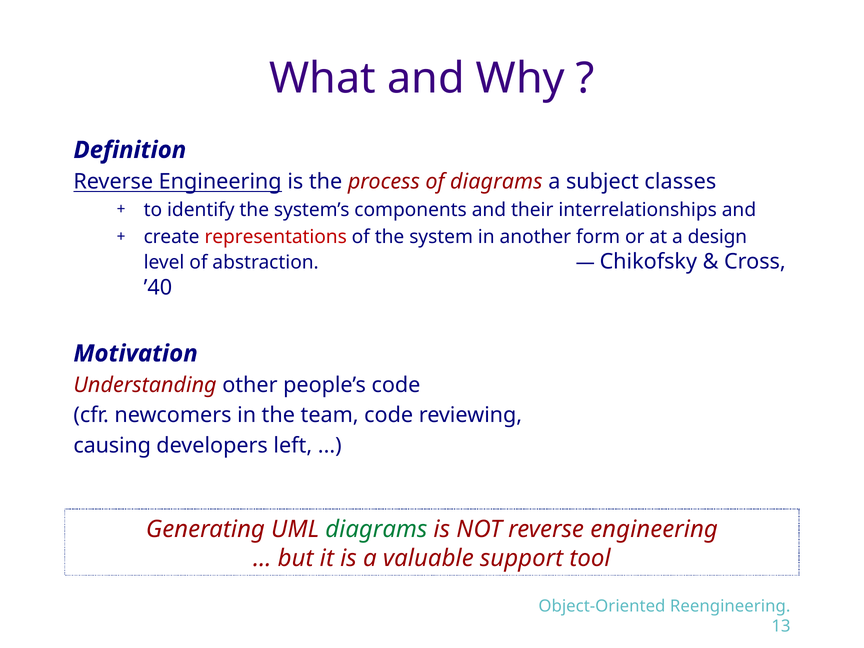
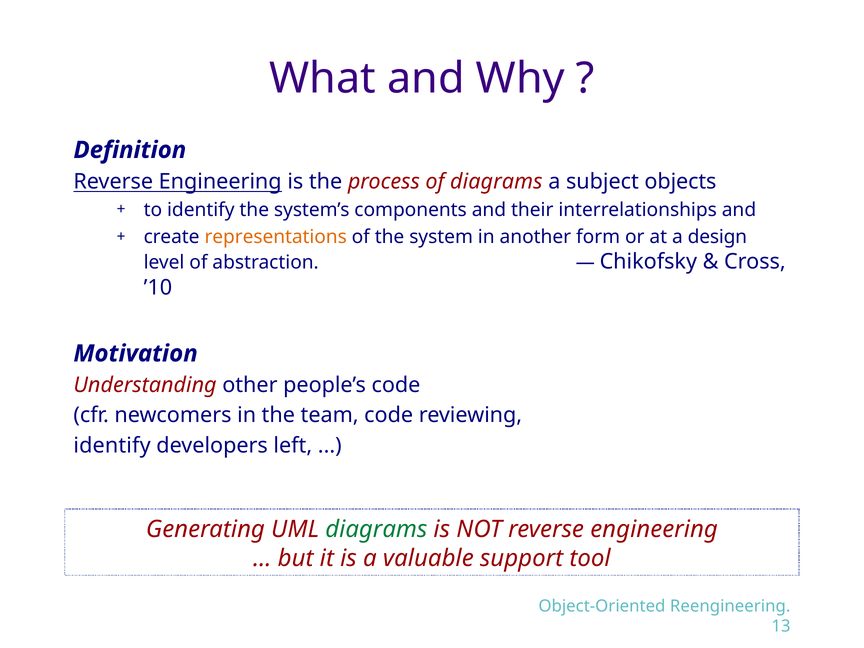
classes: classes -> objects
representations colour: red -> orange
’40: ’40 -> ’10
causing at (112, 446): causing -> identify
